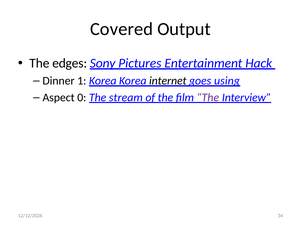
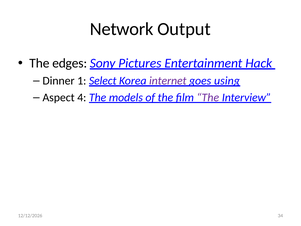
Covered: Covered -> Network
1 Korea: Korea -> Select
internet colour: black -> purple
0: 0 -> 4
stream: stream -> models
